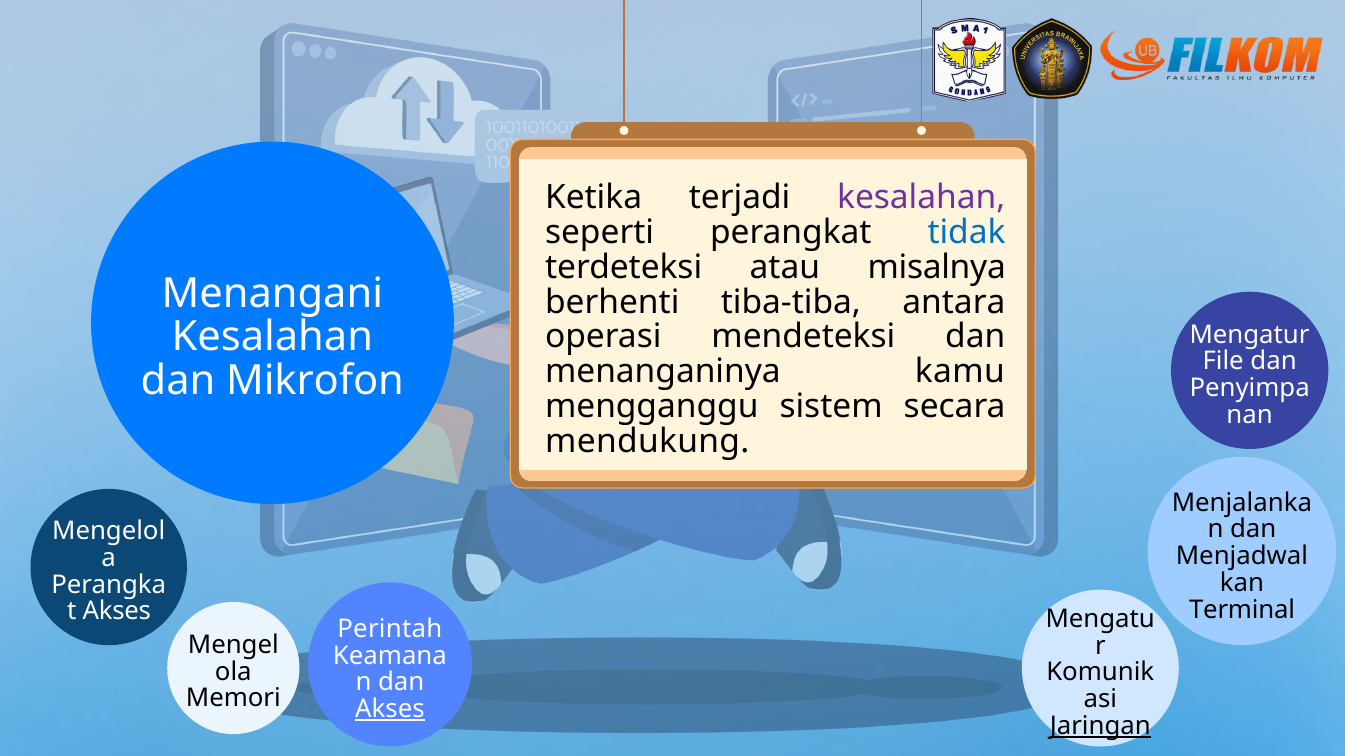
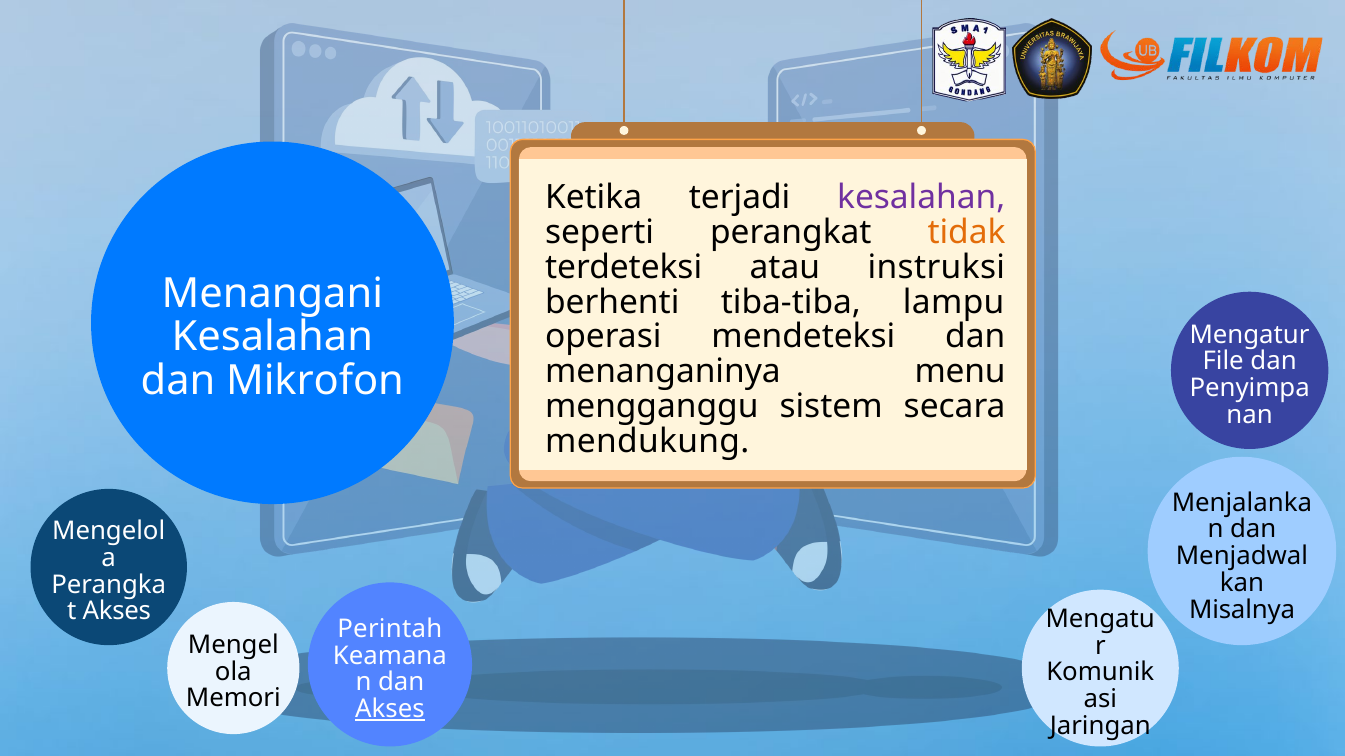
tidak colour: blue -> orange
misalnya: misalnya -> instruksi
antara: antara -> lampu
kamu: kamu -> menu
Terminal: Terminal -> Misalnya
Jaringan underline: present -> none
